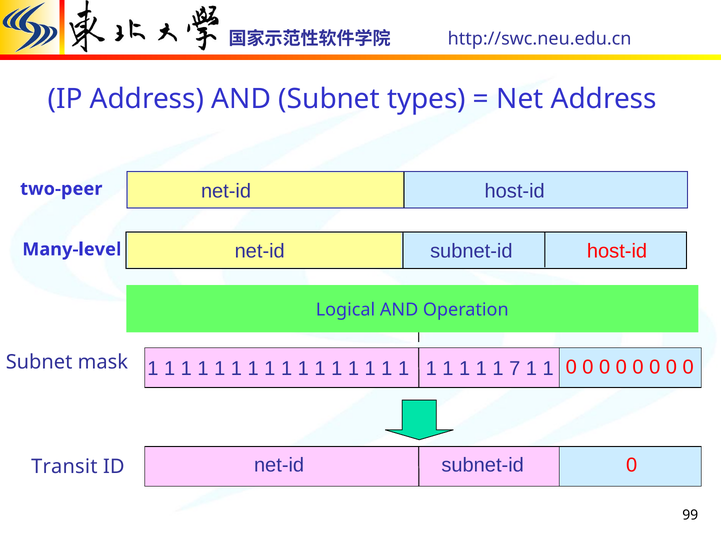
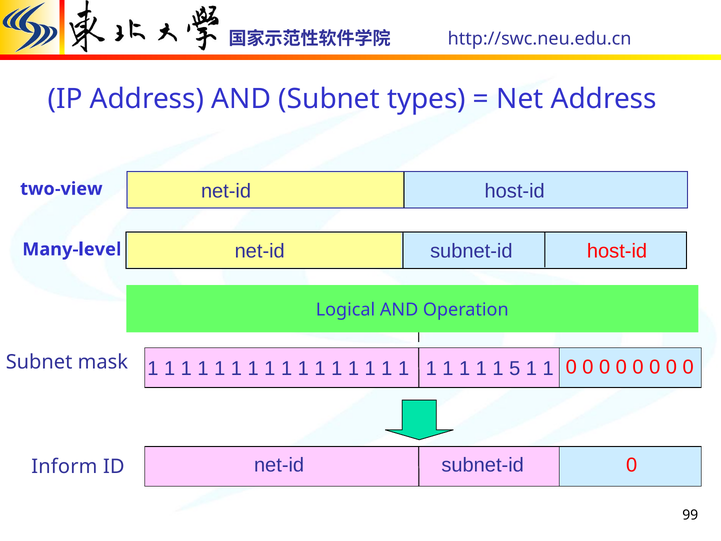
two-peer: two-peer -> two-view
7: 7 -> 5
Transit: Transit -> Inform
